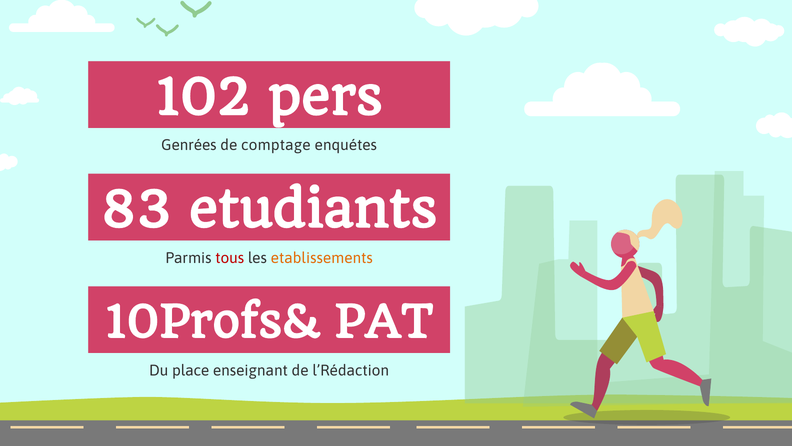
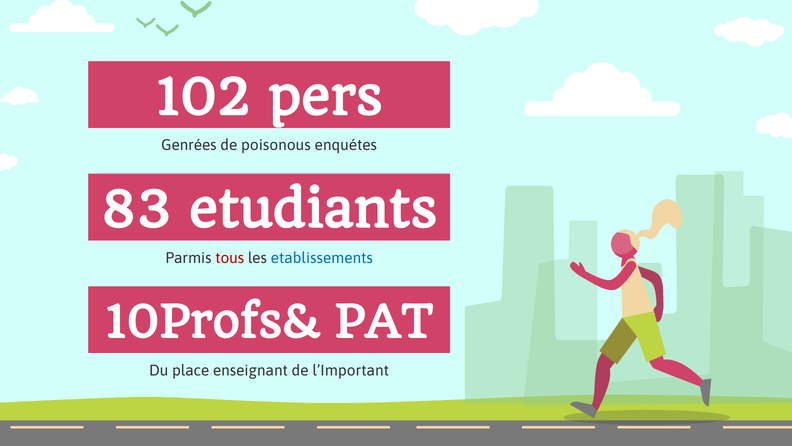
comptage: comptage -> poisonous
etablissements colour: orange -> blue
l’Rédaction: l’Rédaction -> l’Important
